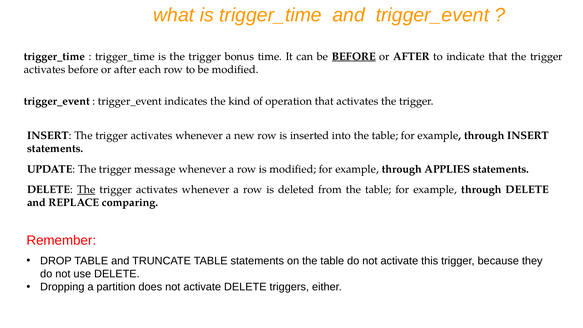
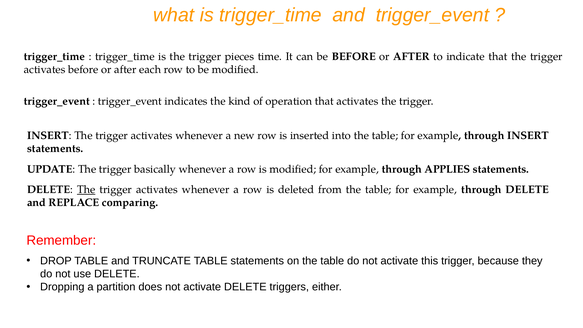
bonus: bonus -> pieces
BEFORE at (354, 56) underline: present -> none
message: message -> basically
